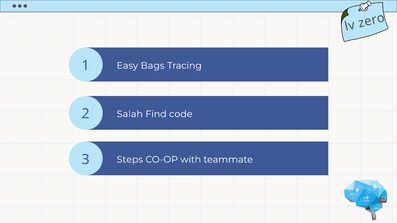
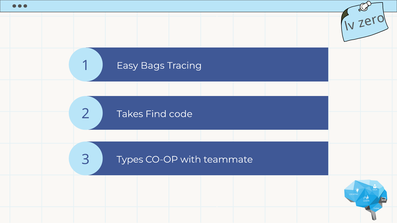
Salah: Salah -> Takes
Steps: Steps -> Types
